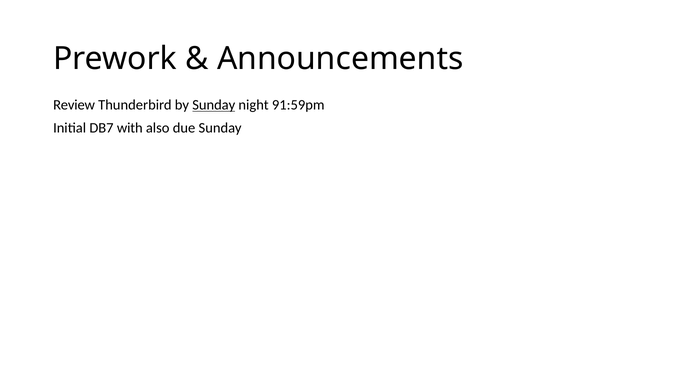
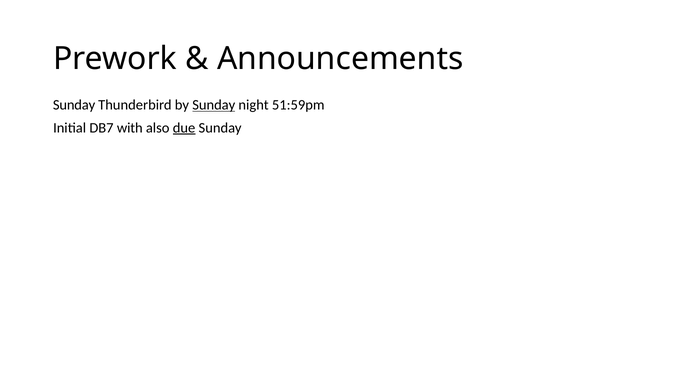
Review at (74, 105): Review -> Sunday
91:59pm: 91:59pm -> 51:59pm
due underline: none -> present
